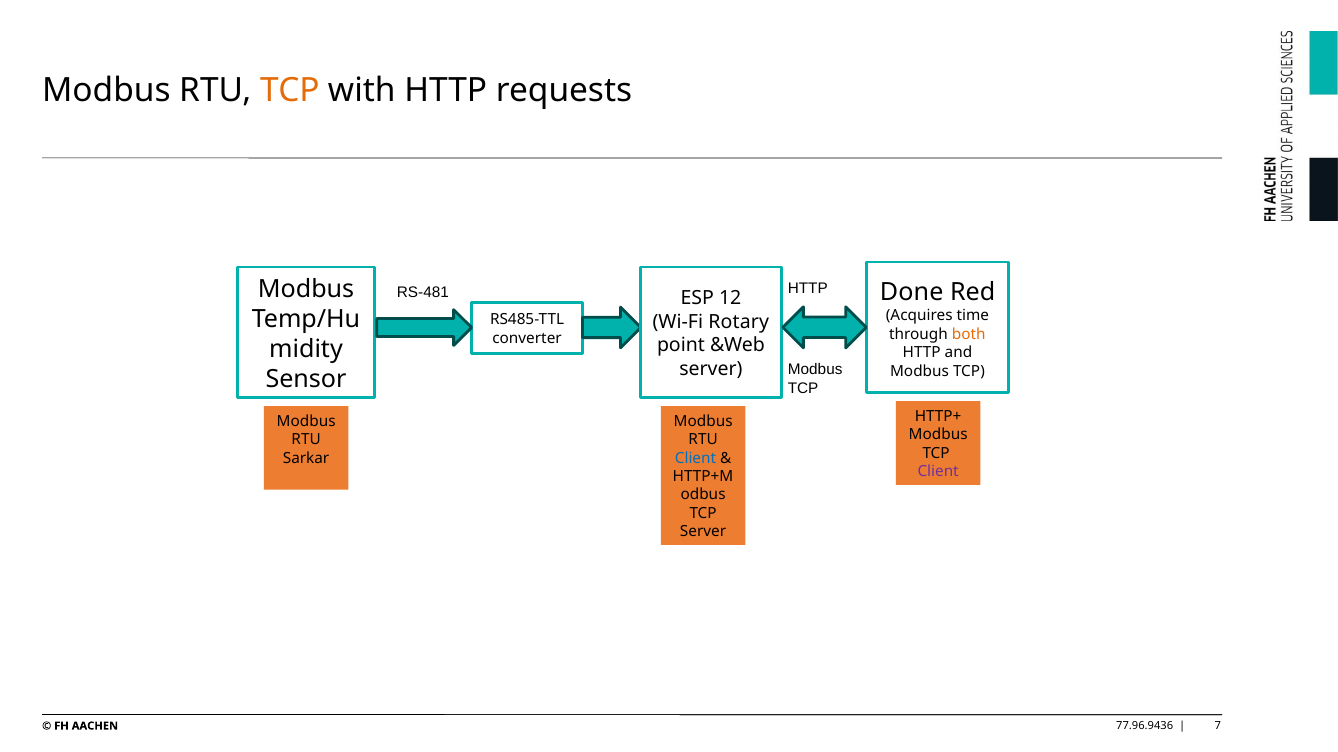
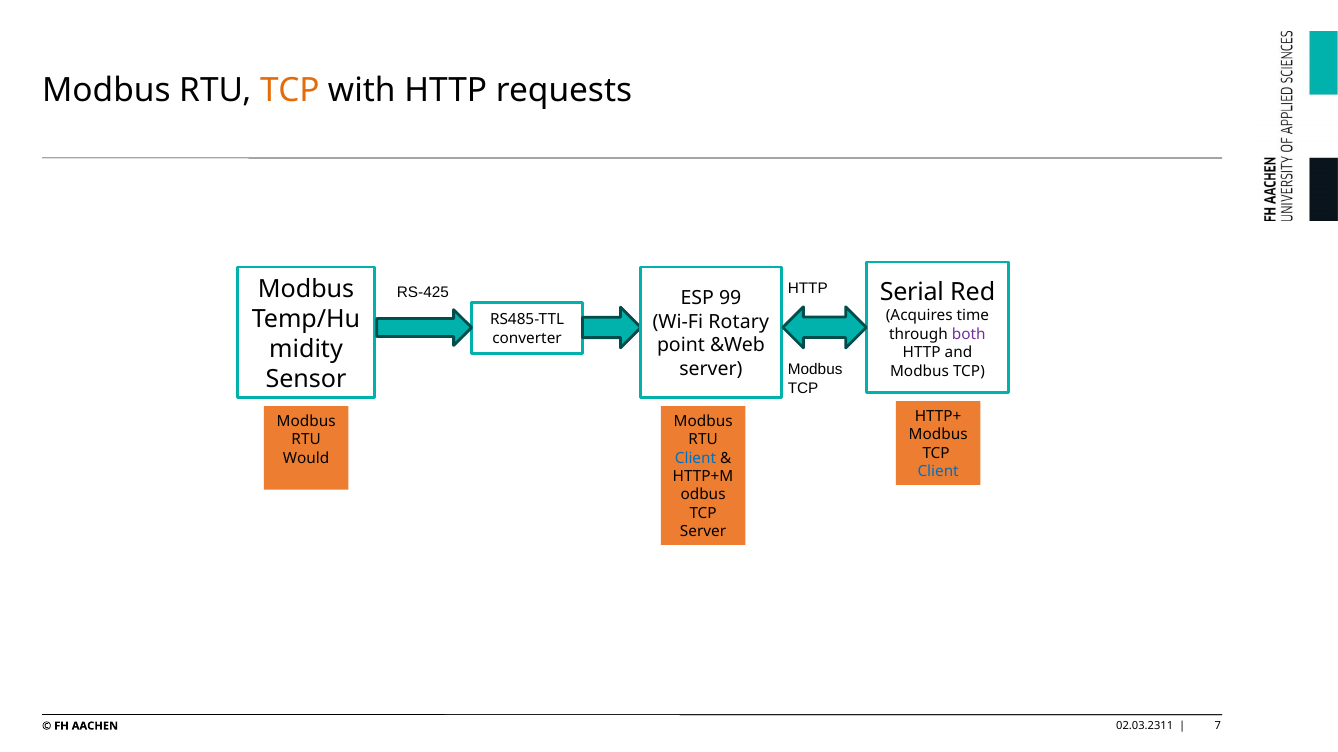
Done: Done -> Serial
RS-481: RS-481 -> RS-425
12: 12 -> 99
both colour: orange -> purple
Sarkar: Sarkar -> Would
Client at (938, 472) colour: purple -> blue
77.96.9436: 77.96.9436 -> 02.03.2311
